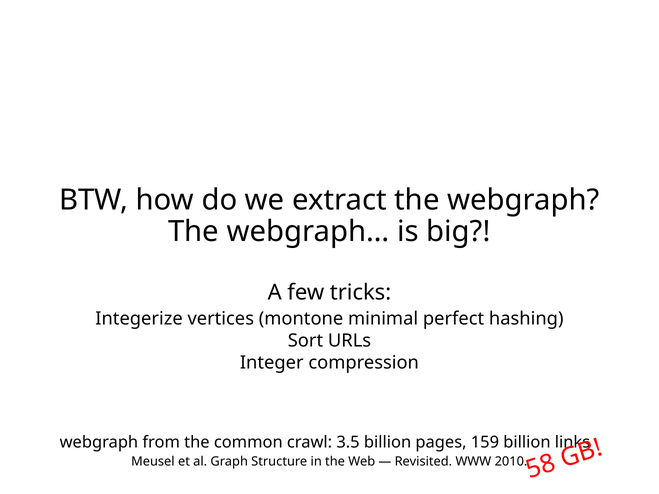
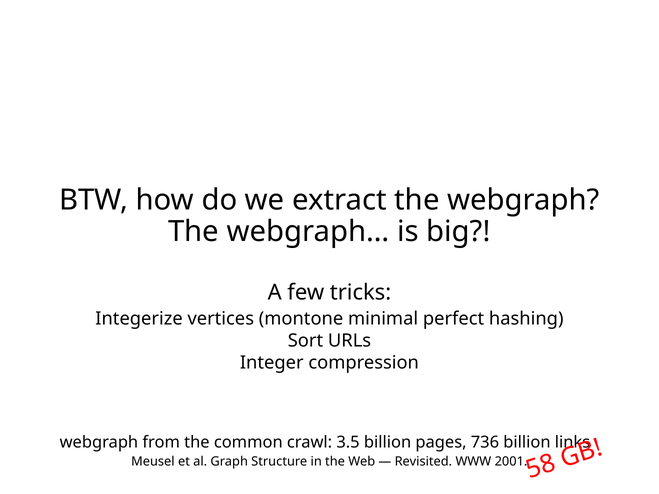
159: 159 -> 736
2010: 2010 -> 2001
